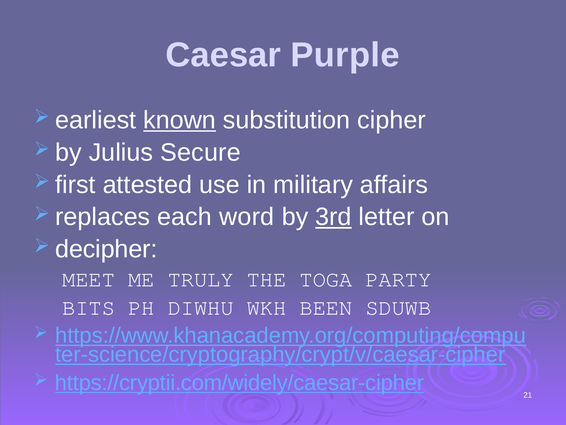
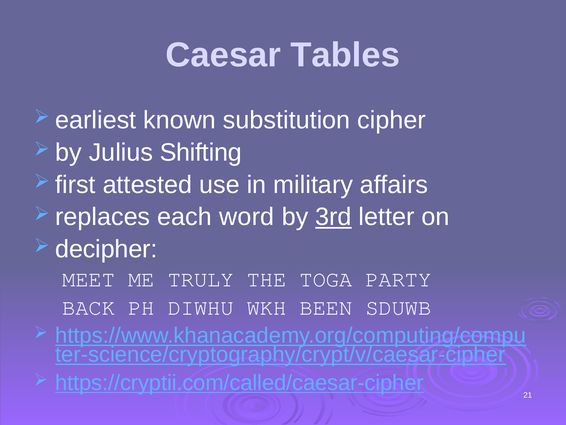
Purple: Purple -> Tables
known underline: present -> none
Secure: Secure -> Shifting
BITS: BITS -> BACK
https://cryptii.com/widely/caesar-cipher: https://cryptii.com/widely/caesar-cipher -> https://cryptii.com/called/caesar-cipher
